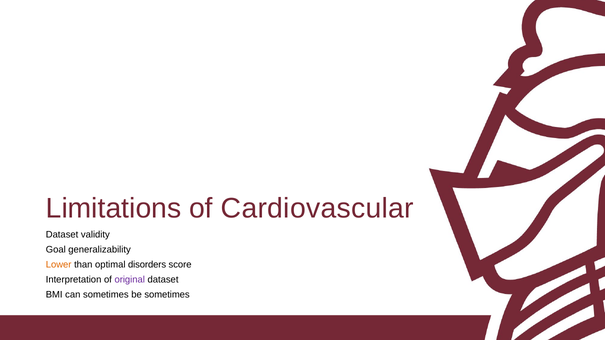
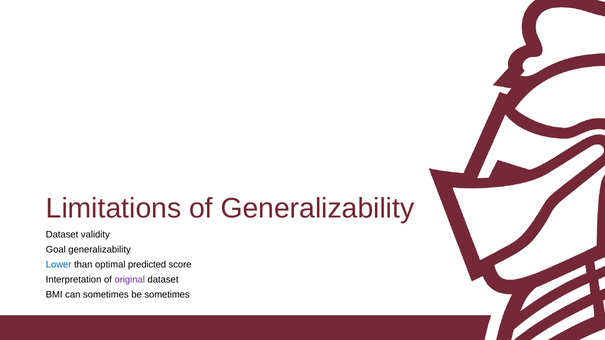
of Cardiovascular: Cardiovascular -> Generalizability
Lower colour: orange -> blue
disorders: disorders -> predicted
